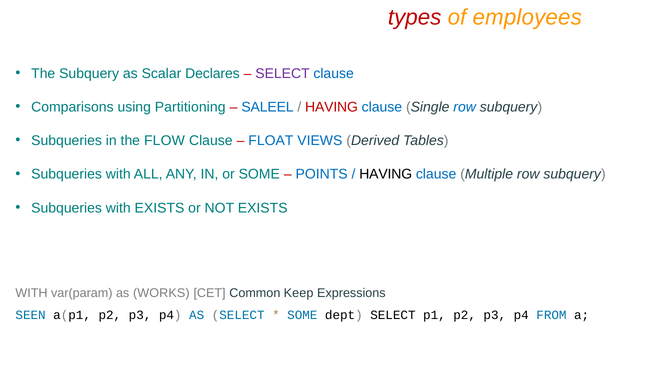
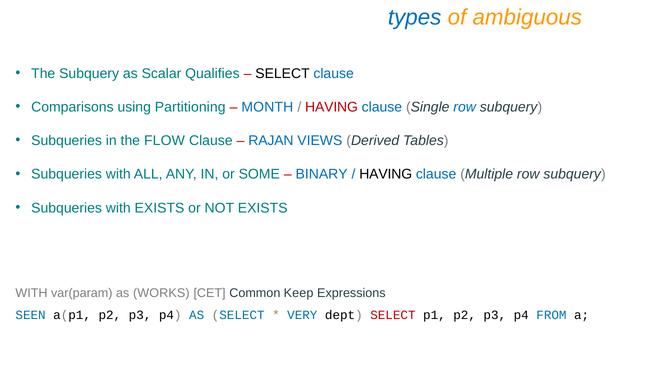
types colour: red -> blue
employees: employees -> ambiguous
Declares: Declares -> Qualifies
SELECT at (283, 73) colour: purple -> black
SALEEL: SALEEL -> MONTH
FLOAT: FLOAT -> RAJAN
POINTS: POINTS -> BINARY
SOME at (302, 314): SOME -> VERY
SELECT at (393, 314) colour: black -> red
